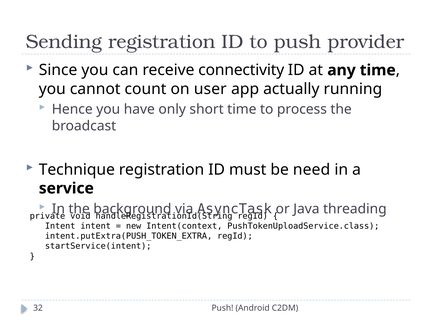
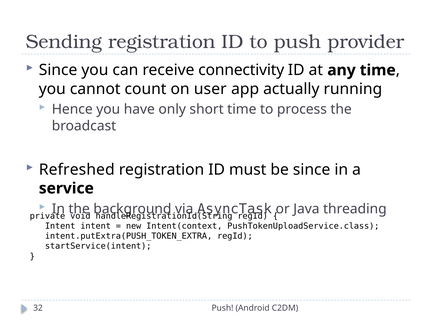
Technique: Technique -> Refreshed
be need: need -> since
